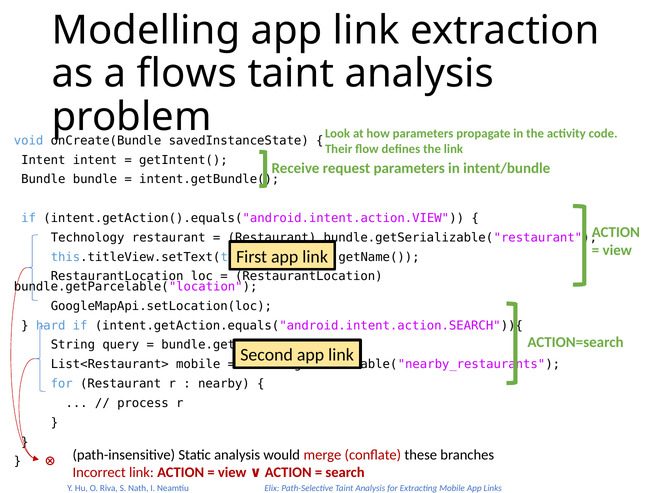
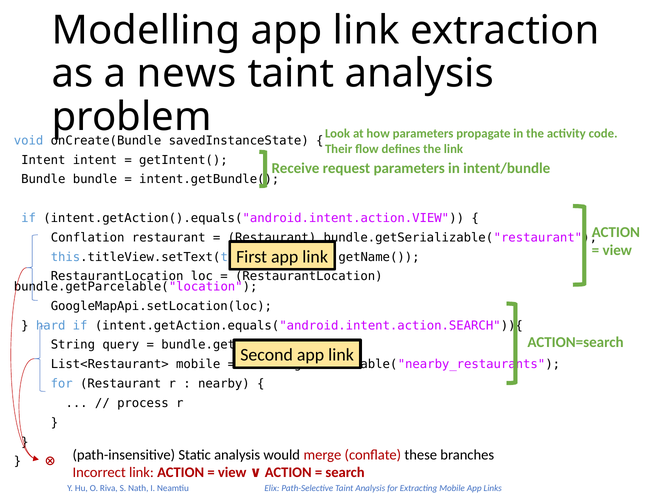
flows: flows -> news
Technology: Technology -> Conflation
